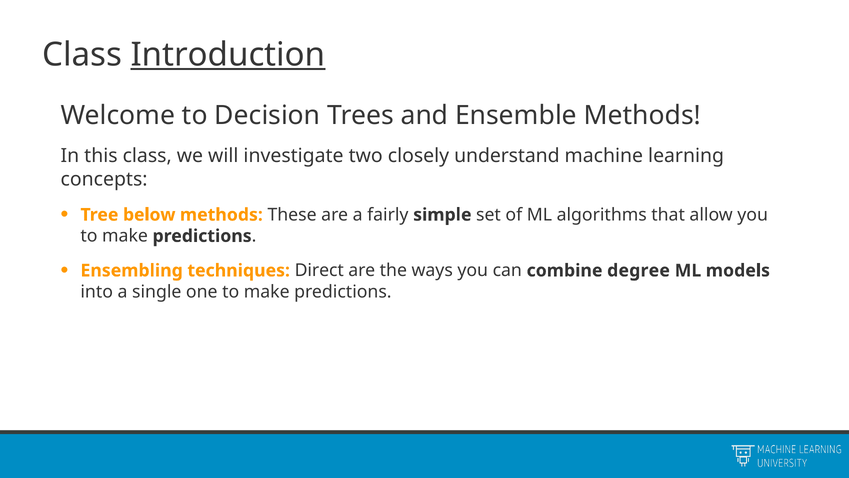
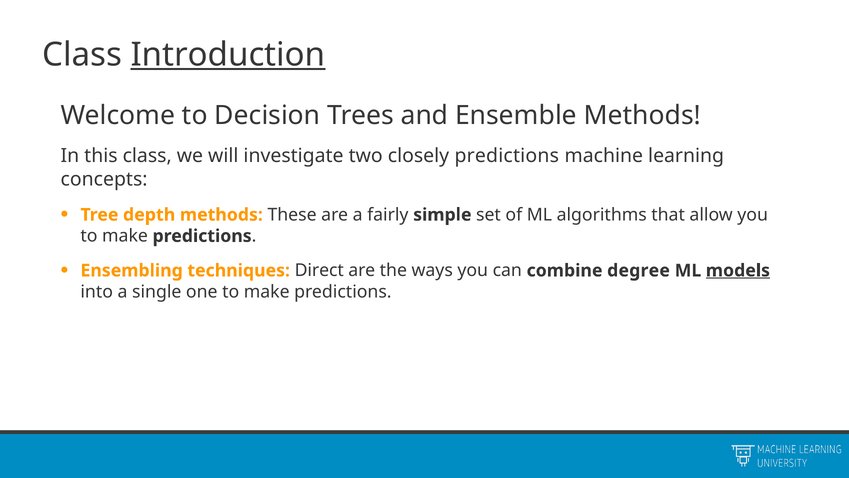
closely understand: understand -> predictions
below: below -> depth
models underline: none -> present
